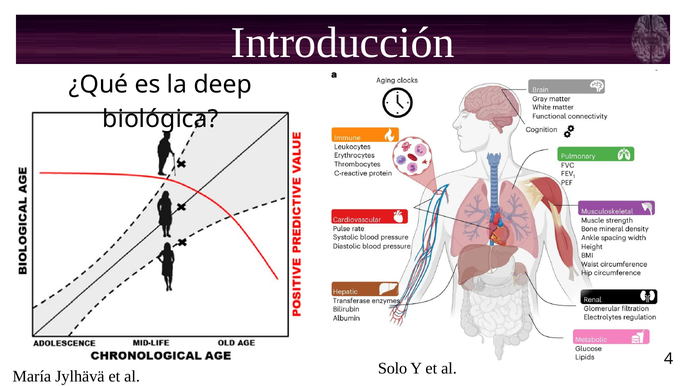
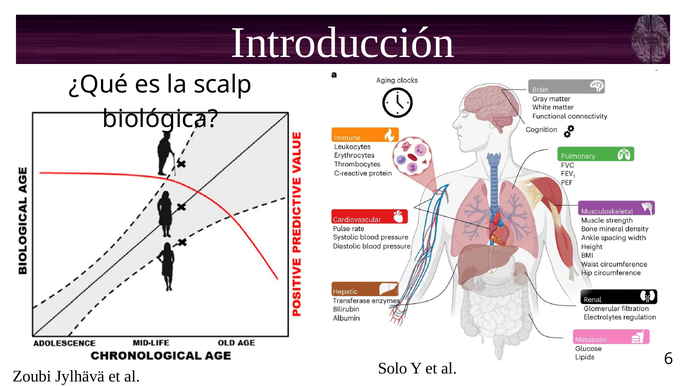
deep: deep -> scalp
María: María -> Zoubi
4: 4 -> 6
